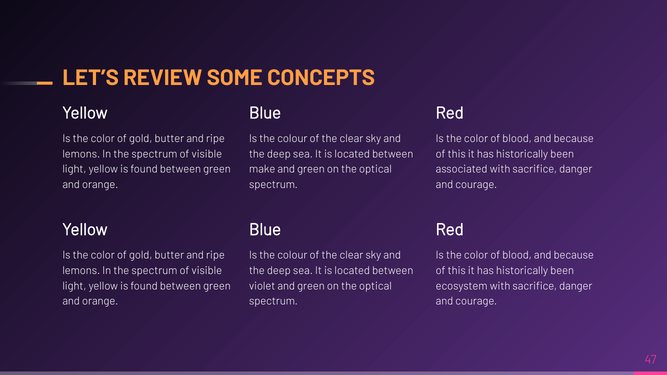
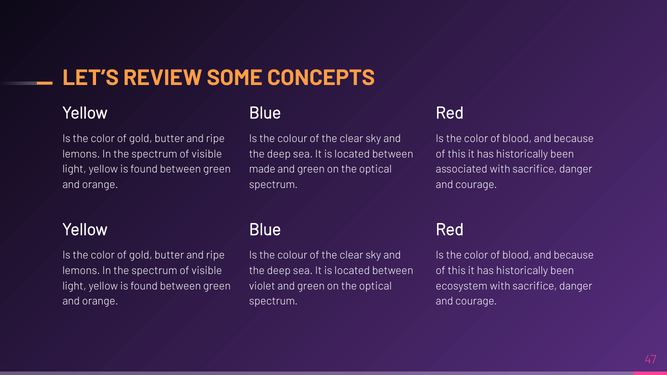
make: make -> made
